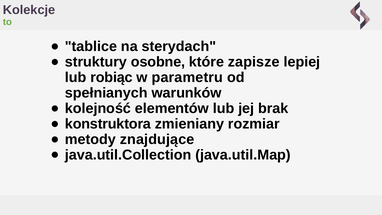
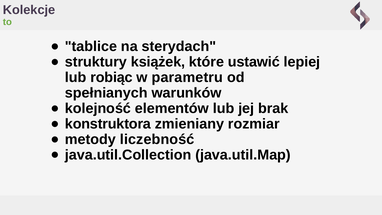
osobne: osobne -> książek
zapisze: zapisze -> ustawić
znajdujące: znajdujące -> liczebność
